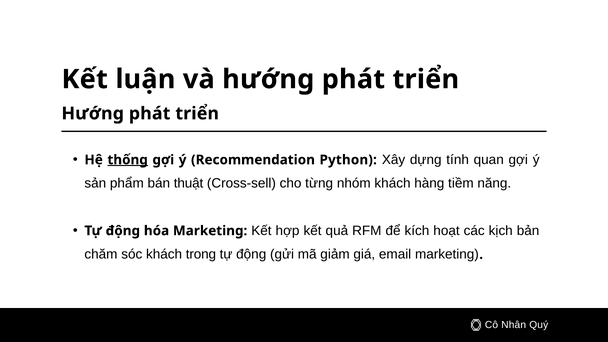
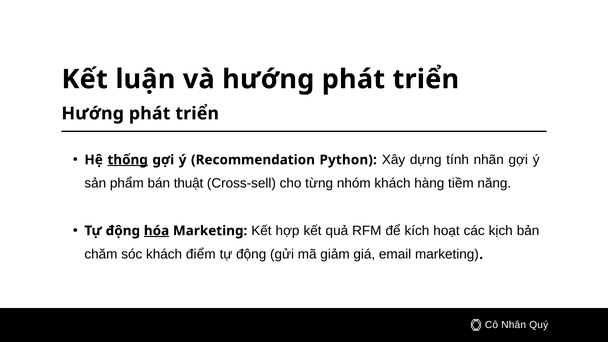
quan: quan -> nhãn
hóa underline: none -> present
trong: trong -> điểm
